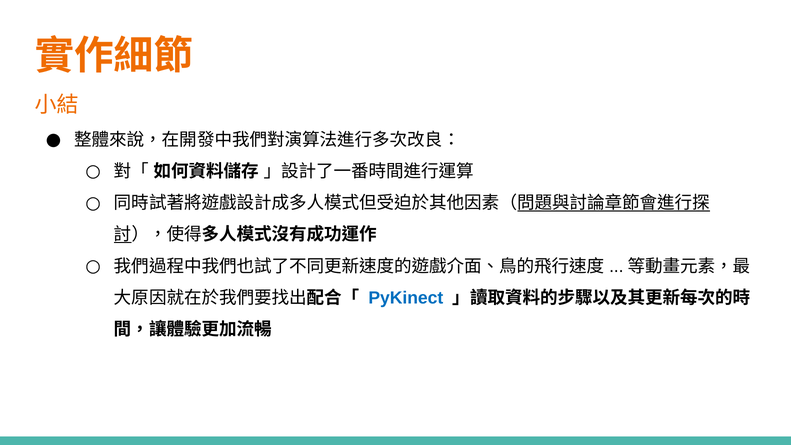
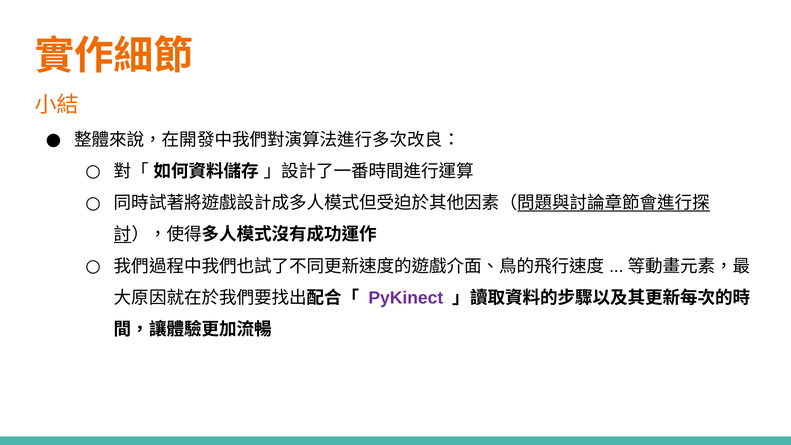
PyKinect colour: blue -> purple
